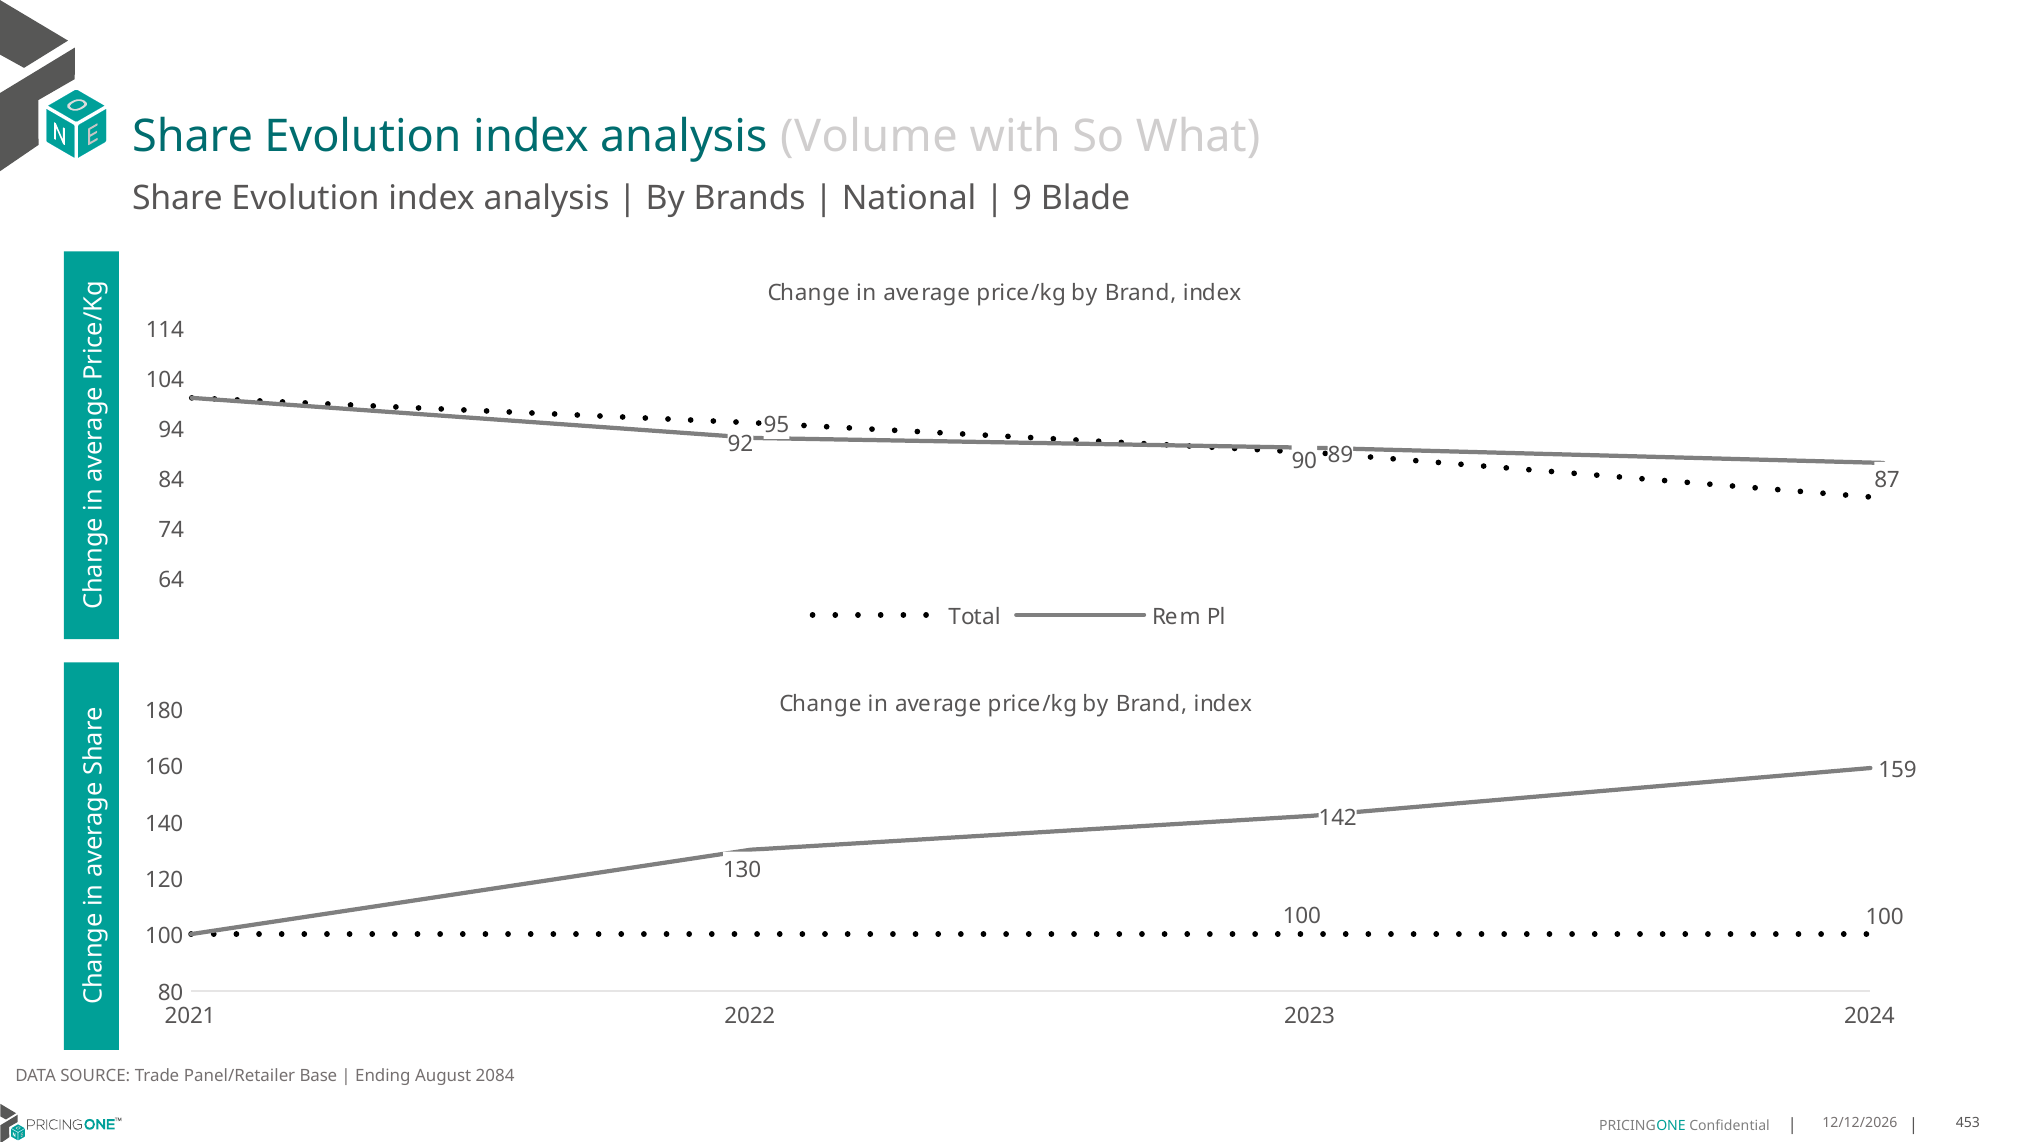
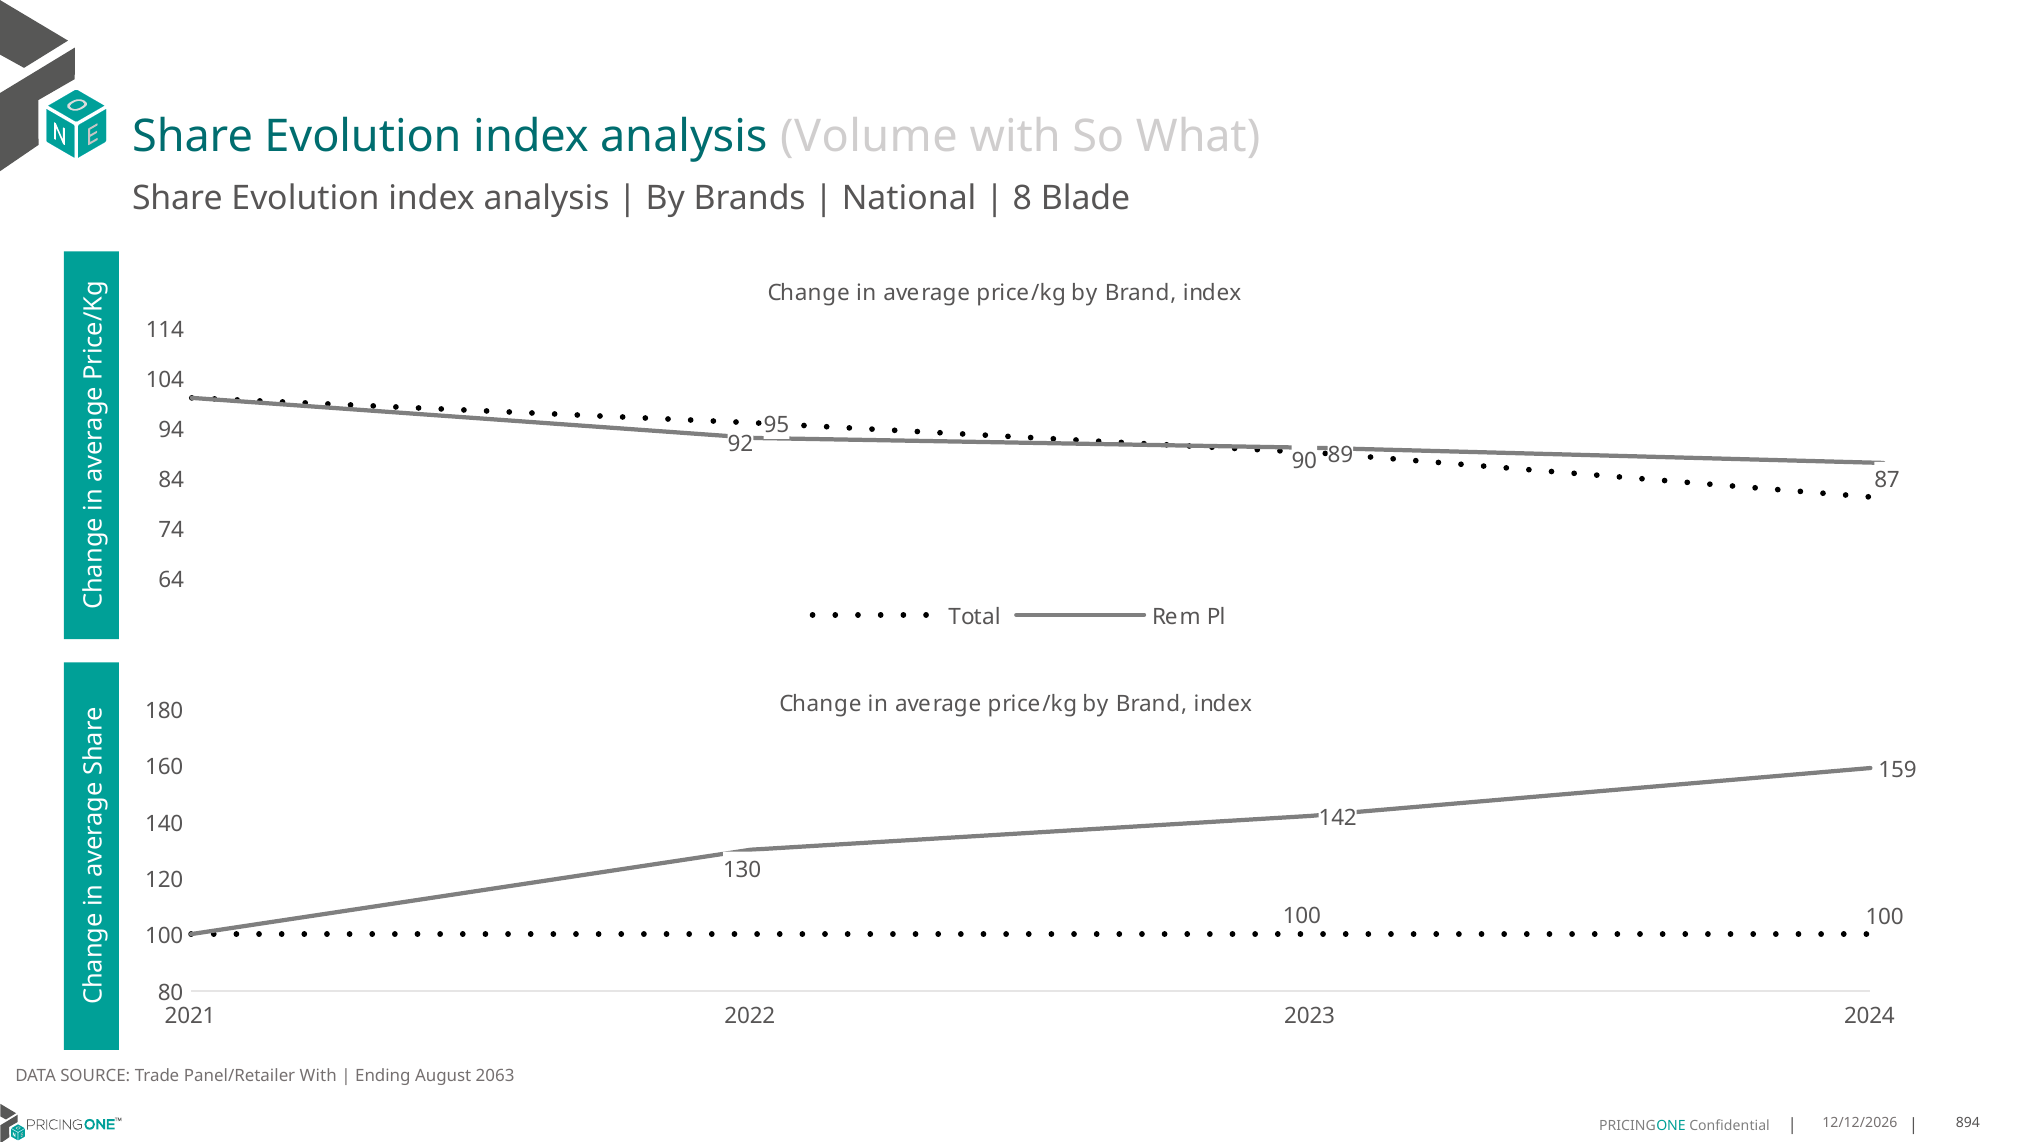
9: 9 -> 8
Panel/Retailer Base: Base -> With
2084: 2084 -> 2063
453: 453 -> 894
